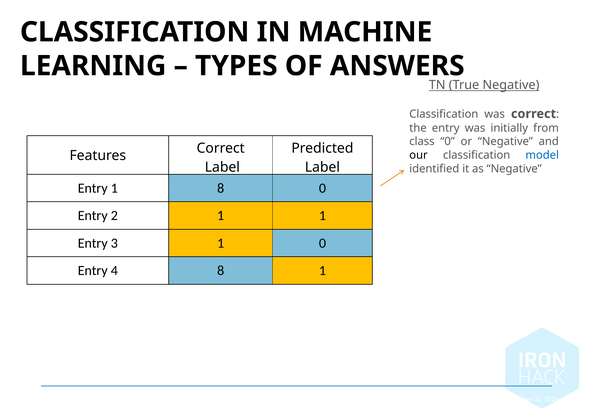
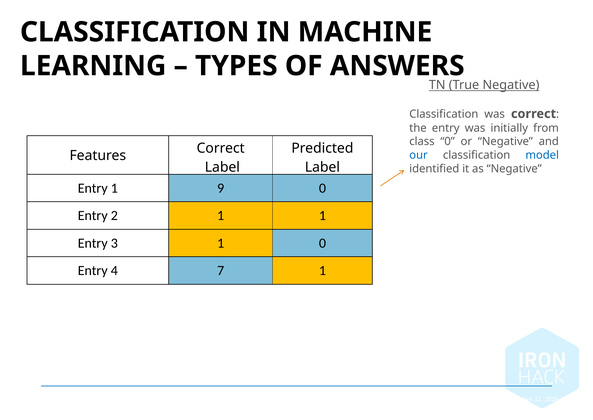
our colour: black -> blue
1 8: 8 -> 9
4 8: 8 -> 7
